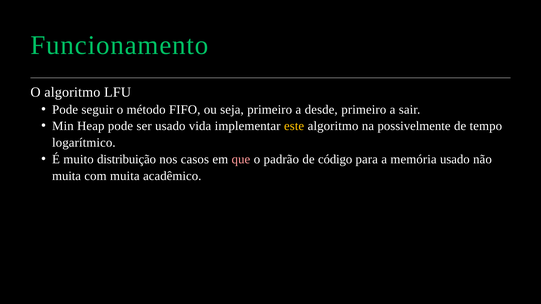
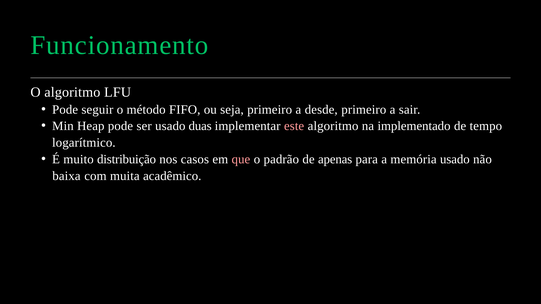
vida: vida -> duas
este colour: yellow -> pink
possivelmente: possivelmente -> implementado
código: código -> apenas
muita at (67, 176): muita -> baixa
